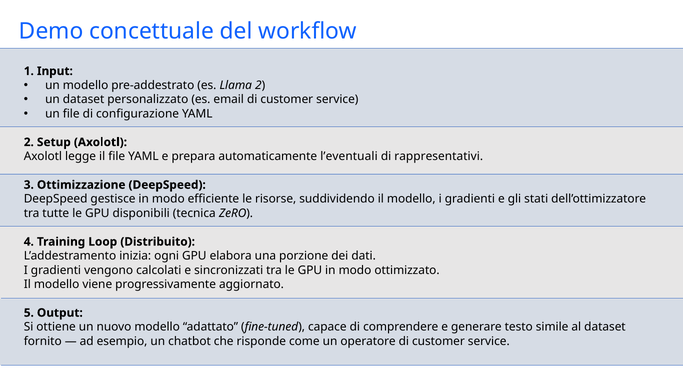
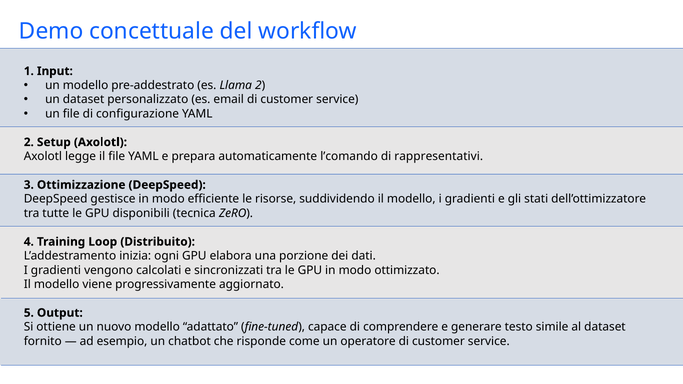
l’eventuali: l’eventuali -> l’comando
